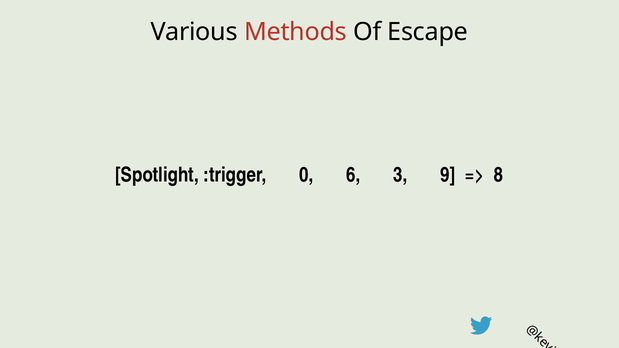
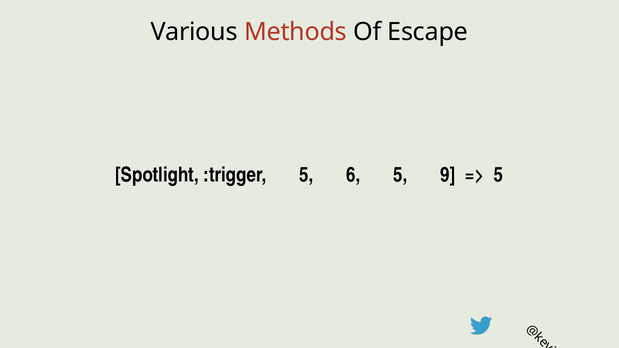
:trigger 0: 0 -> 5
6 3: 3 -> 5
8 at (499, 175): 8 -> 5
